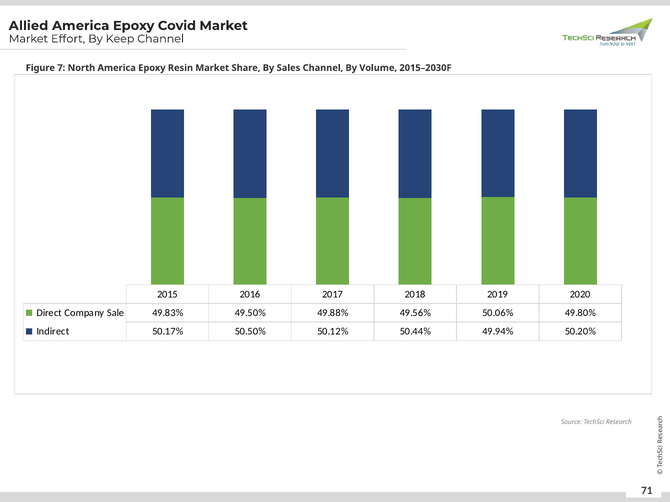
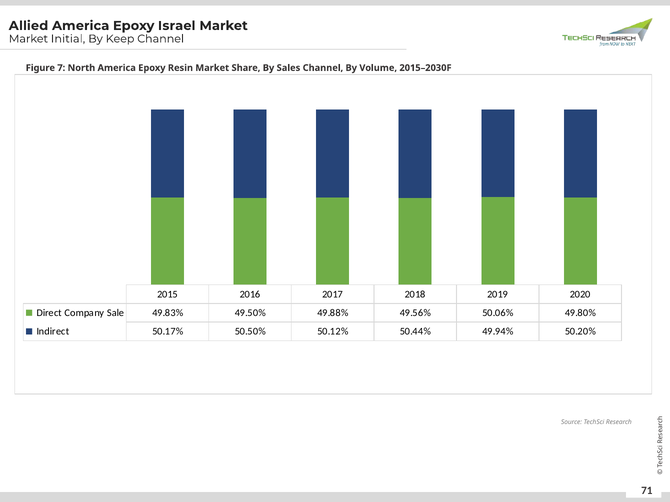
Covid: Covid -> Israel
Effort: Effort -> Initial
